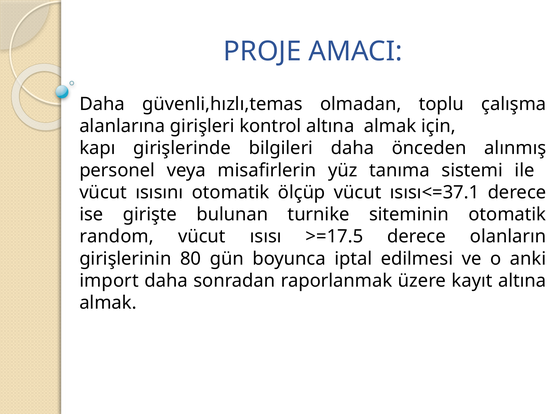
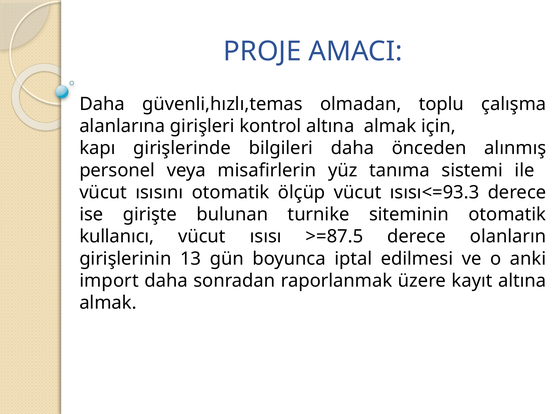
ısısı<=37.1: ısısı<=37.1 -> ısısı<=93.3
random: random -> kullanıcı
>=17.5: >=17.5 -> >=87.5
80: 80 -> 13
